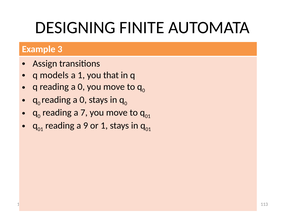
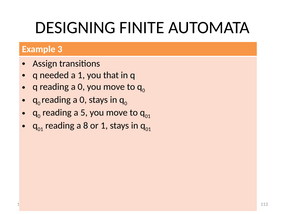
models: models -> needed
7: 7 -> 5
9: 9 -> 8
